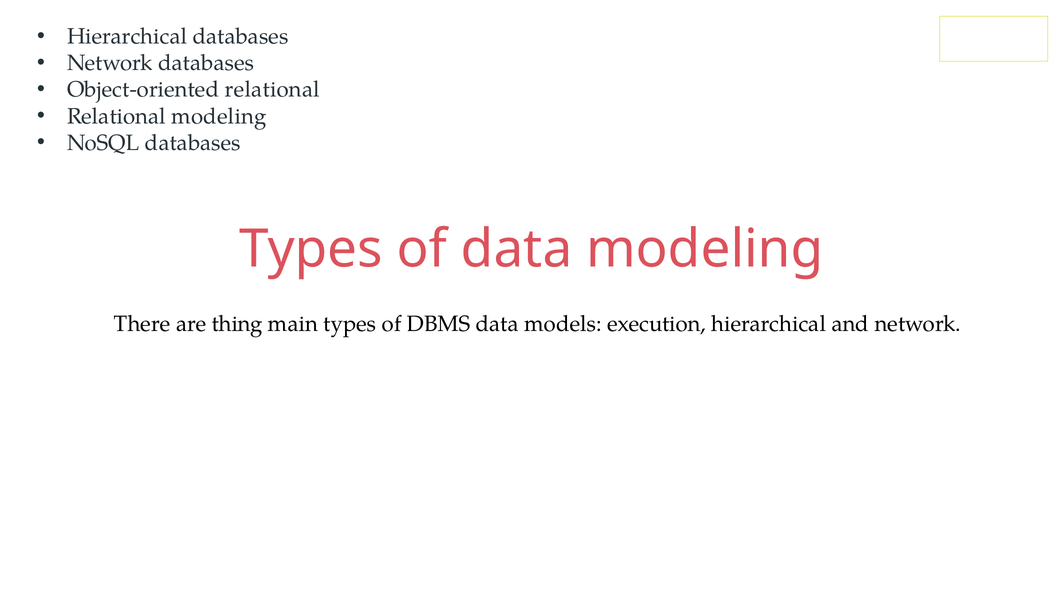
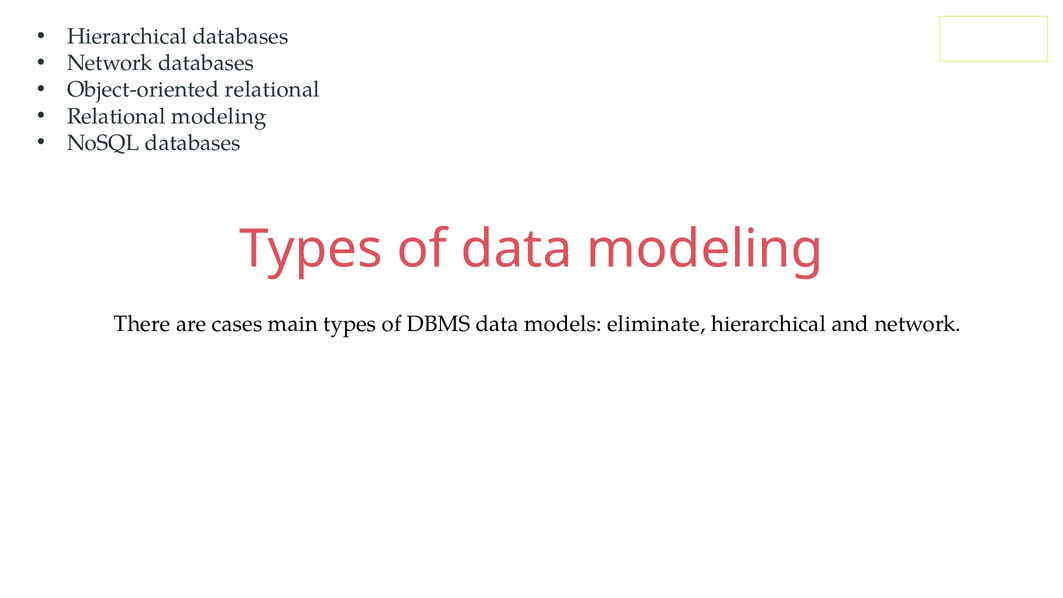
thing: thing -> cases
execution: execution -> eliminate
